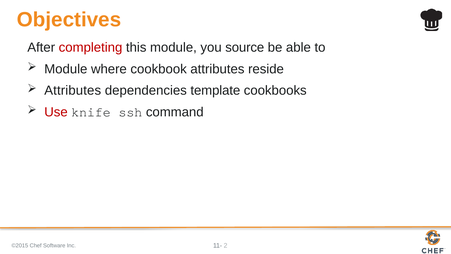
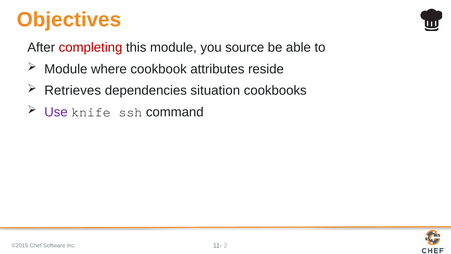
Attributes at (73, 90): Attributes -> Retrieves
template: template -> situation
Use colour: red -> purple
